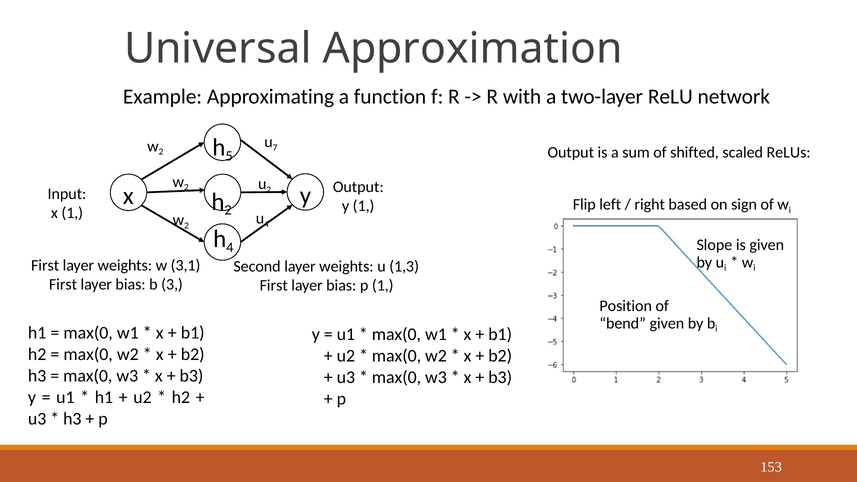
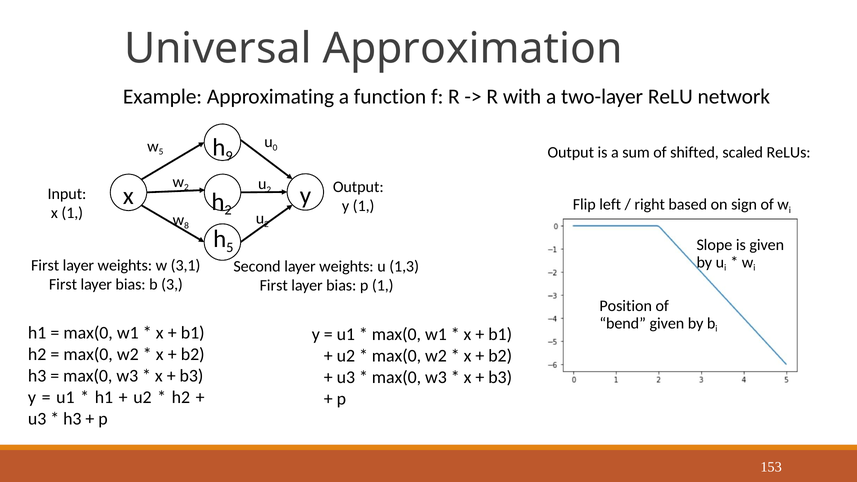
7: 7 -> 0
5: 5 -> 9
2 at (161, 152): 2 -> 5
4 at (266, 224): 4 -> 2
2 at (187, 226): 2 -> 8
4 at (230, 247): 4 -> 5
